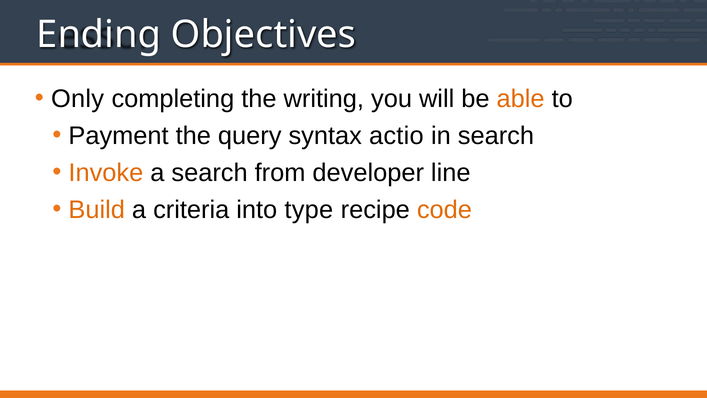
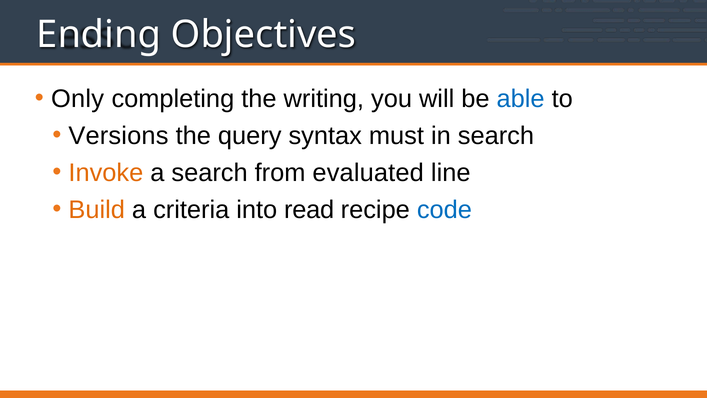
able colour: orange -> blue
Payment: Payment -> Versions
actio: actio -> must
developer: developer -> evaluated
type: type -> read
code colour: orange -> blue
